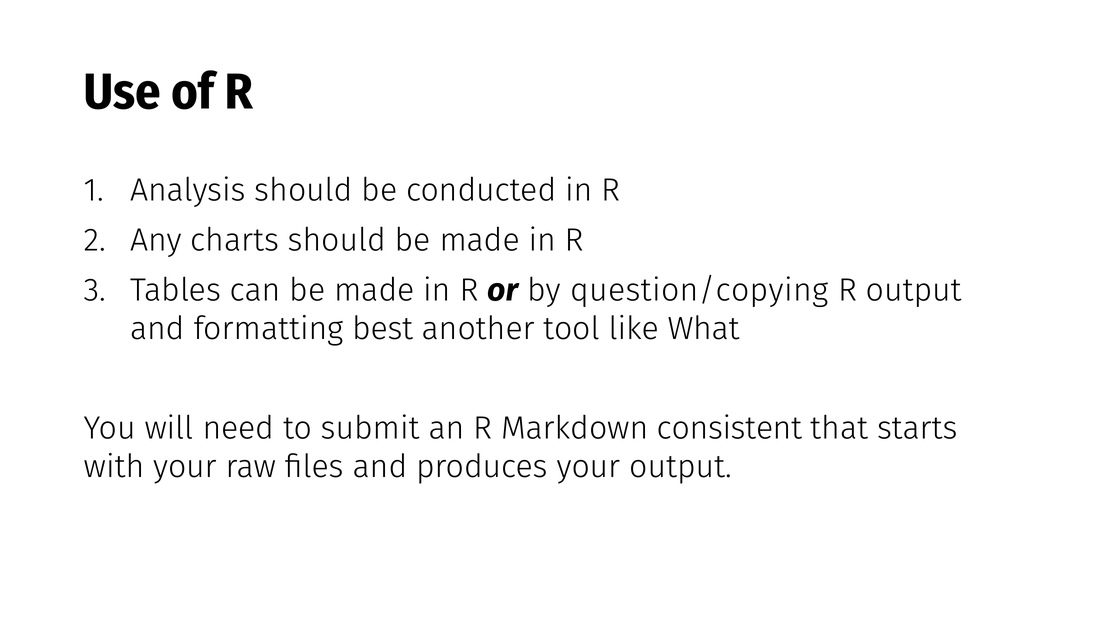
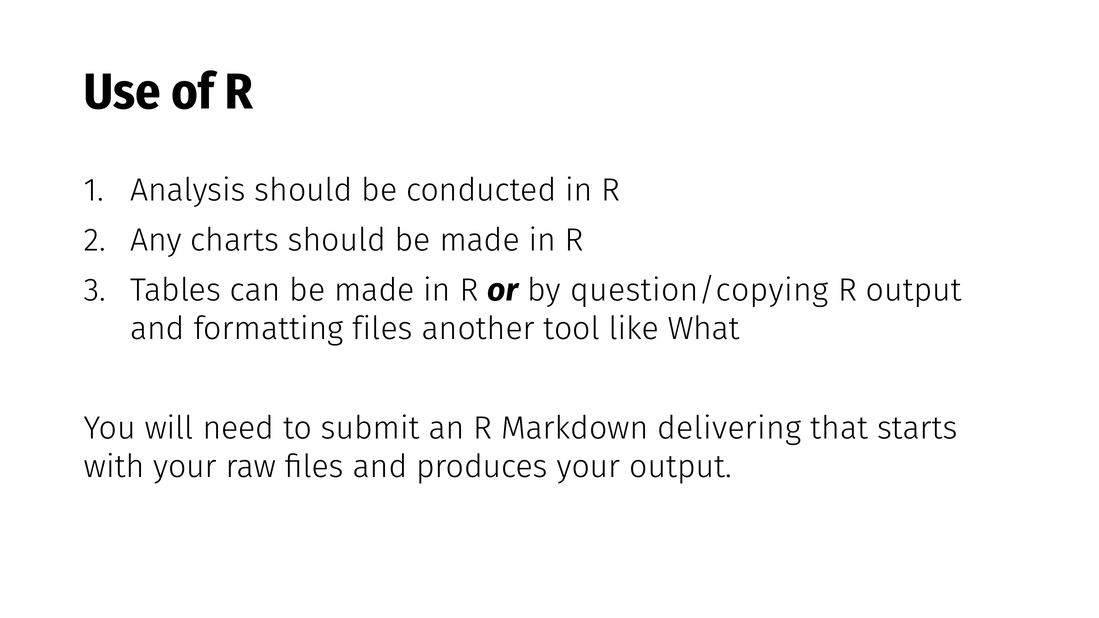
formatting best: best -> files
consistent: consistent -> delivering
